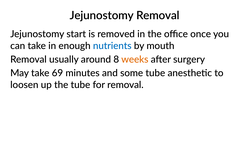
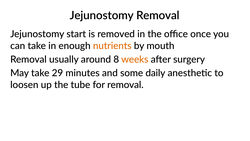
nutrients colour: blue -> orange
69: 69 -> 29
some tube: tube -> daily
